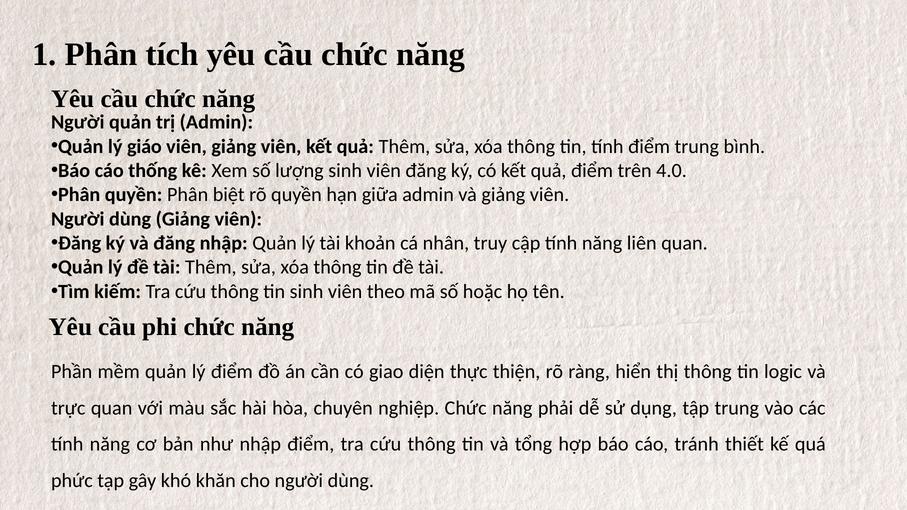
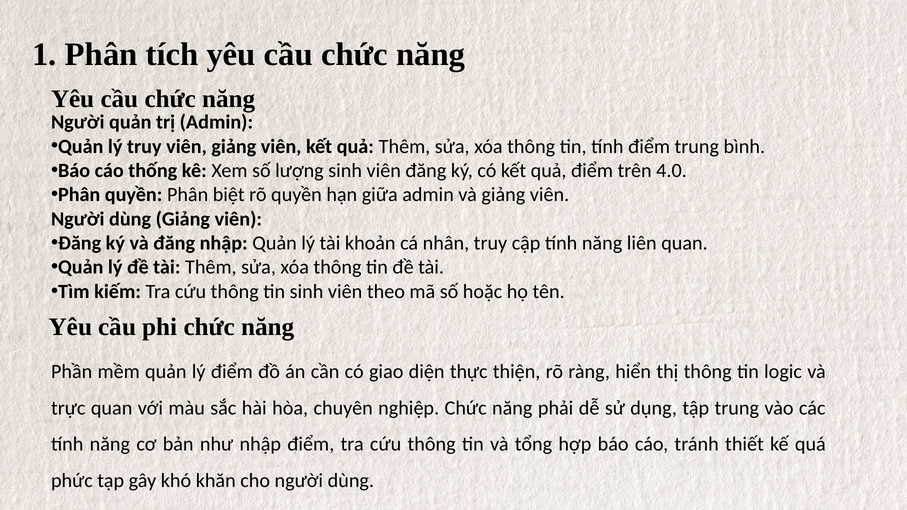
lý giáo: giáo -> truy
